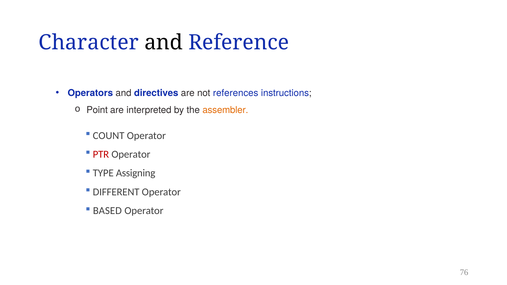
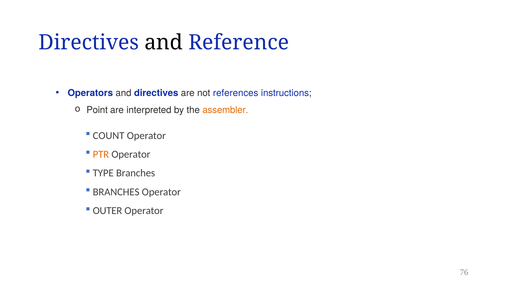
Character at (89, 43): Character -> Directives
PTR colour: red -> orange
TYPE Assigning: Assigning -> Branches
DIFFERENT at (116, 192): DIFFERENT -> BRANCHES
BASED: BASED -> OUTER
